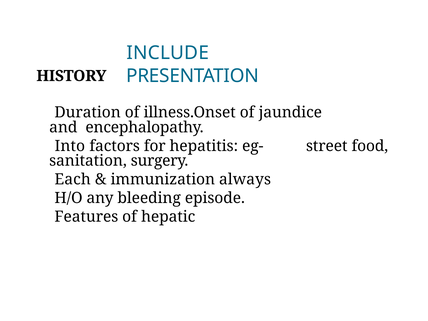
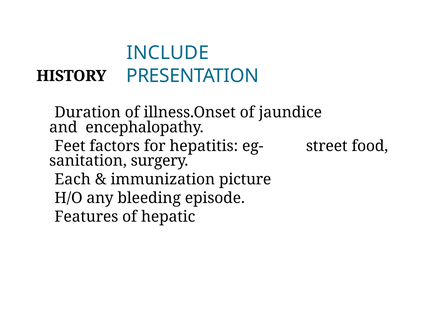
Into: Into -> Feet
always: always -> picture
